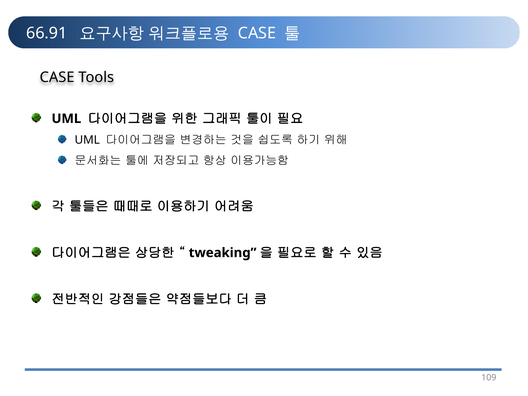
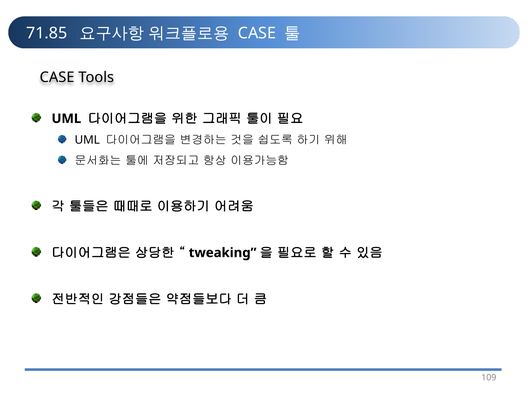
66.91: 66.91 -> 71.85
